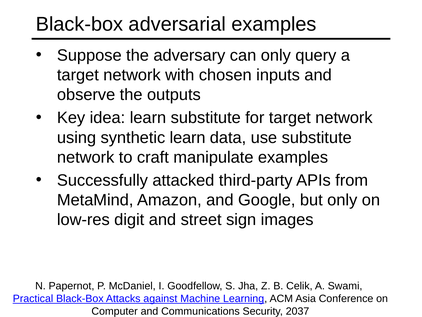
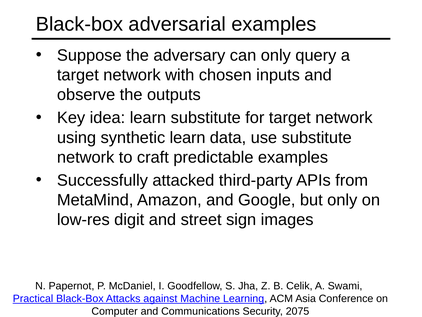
manipulate: manipulate -> predictable
2037: 2037 -> 2075
